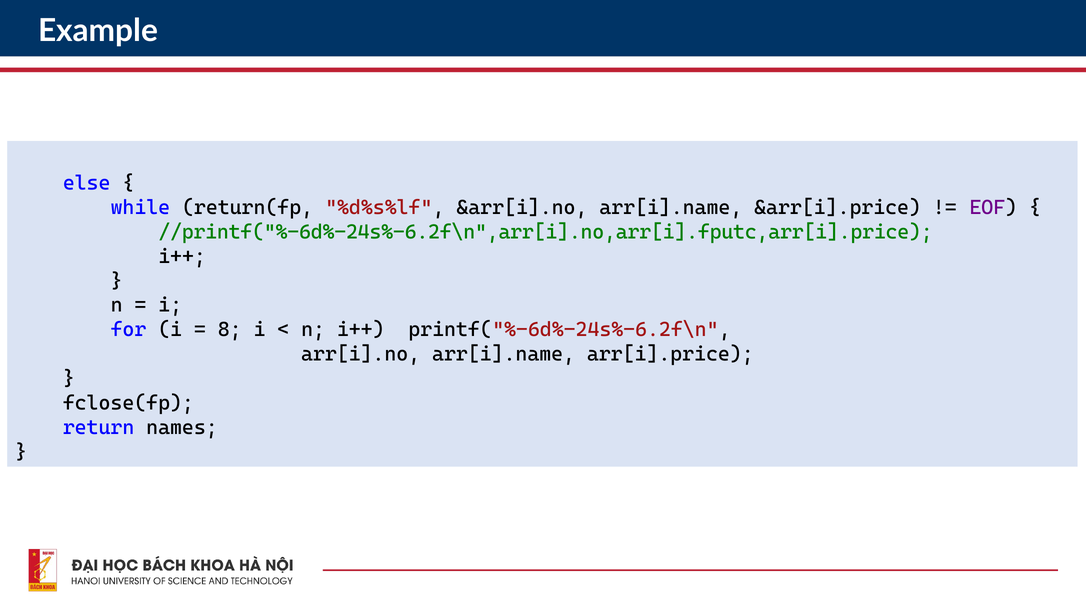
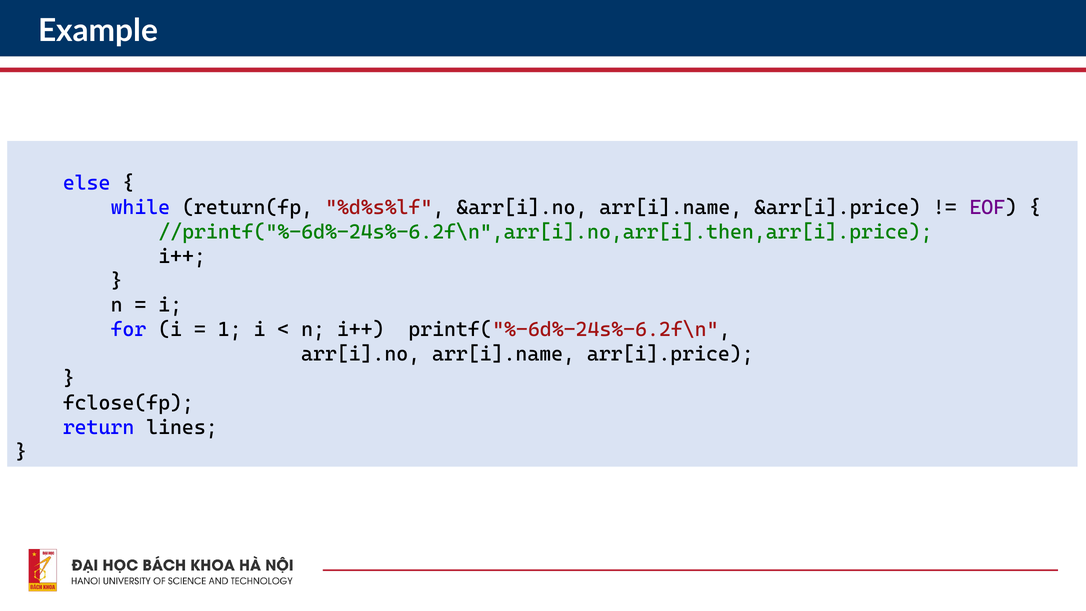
//printf("%-6d%-24s%-6.2f\n",arr[i].no,arr[i].fputc,arr[i].price: //printf("%-6d%-24s%-6.2f\n",arr[i].no,arr[i].fputc,arr[i].price -> //printf("%-6d%-24s%-6.2f\n",arr[i].no,arr[i].then,arr[i].price
8: 8 -> 1
names: names -> lines
